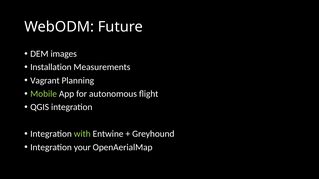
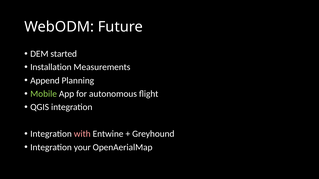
images: images -> started
Vagrant: Vagrant -> Append
with colour: light green -> pink
